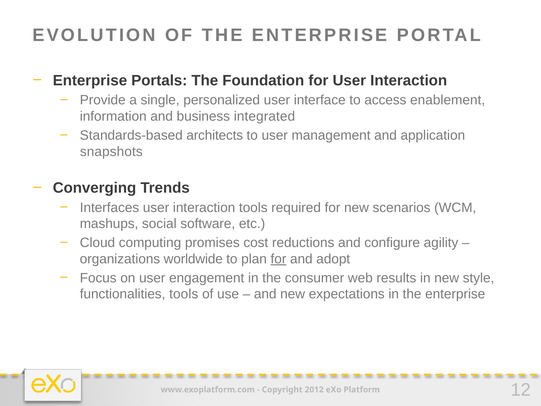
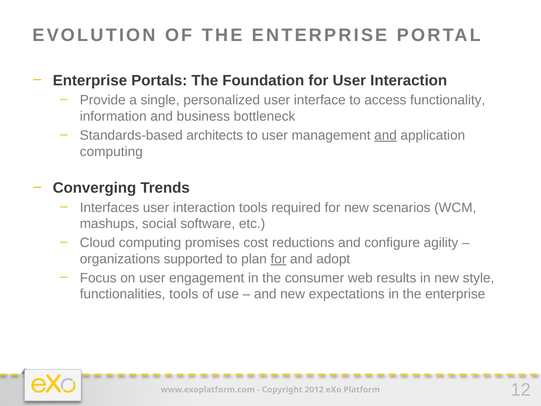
enablement: enablement -> functionality
integrated: integrated -> bottleneck
and at (386, 135) underline: none -> present
snapshots at (111, 152): snapshots -> computing
worldwide: worldwide -> supported
